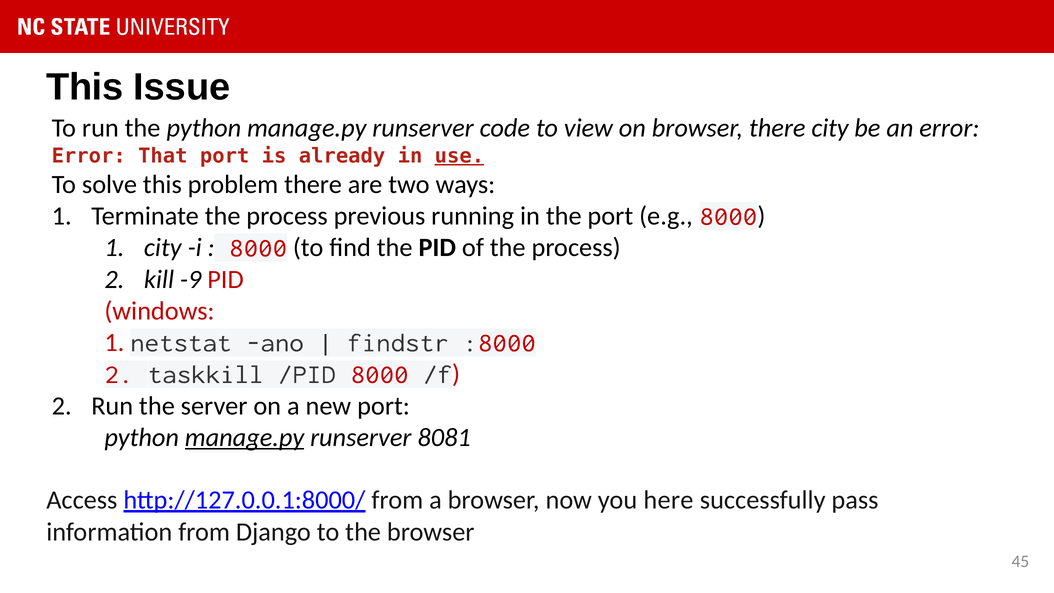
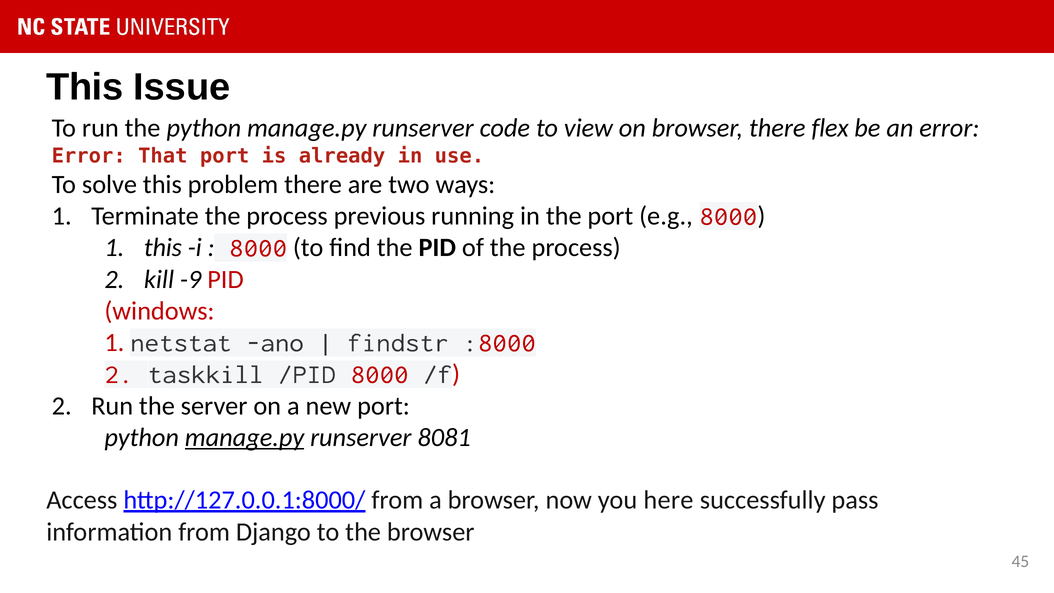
there city: city -> flex
use underline: present -> none
1 city: city -> this
